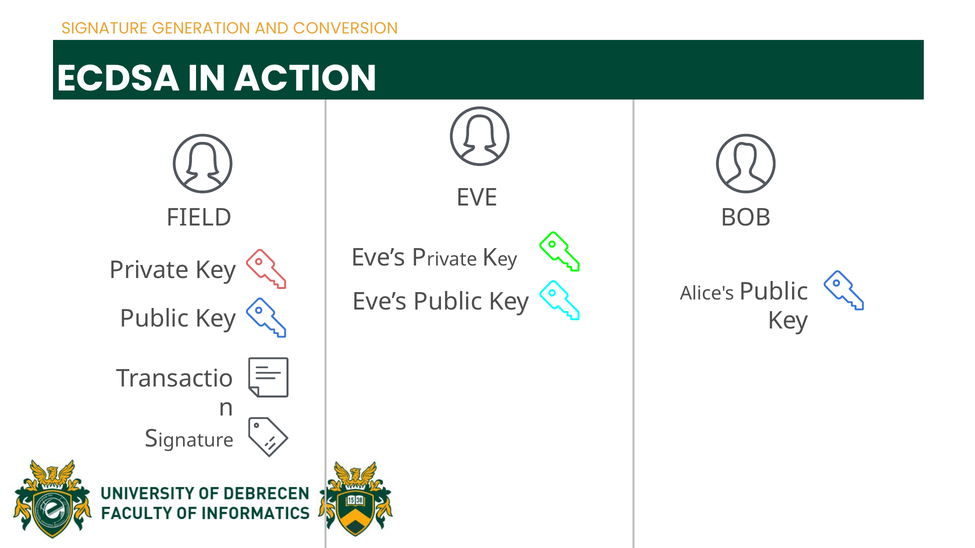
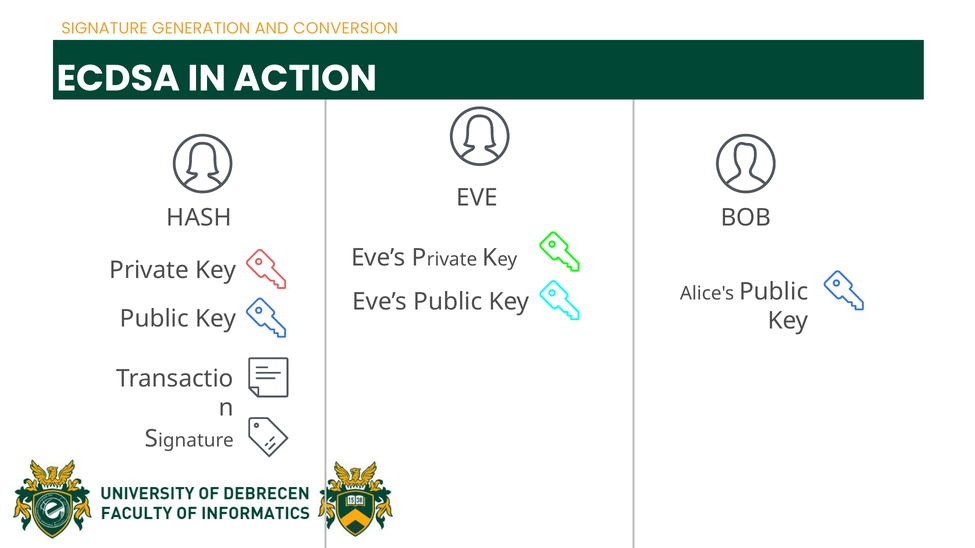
FIELD: FIELD -> HASH
